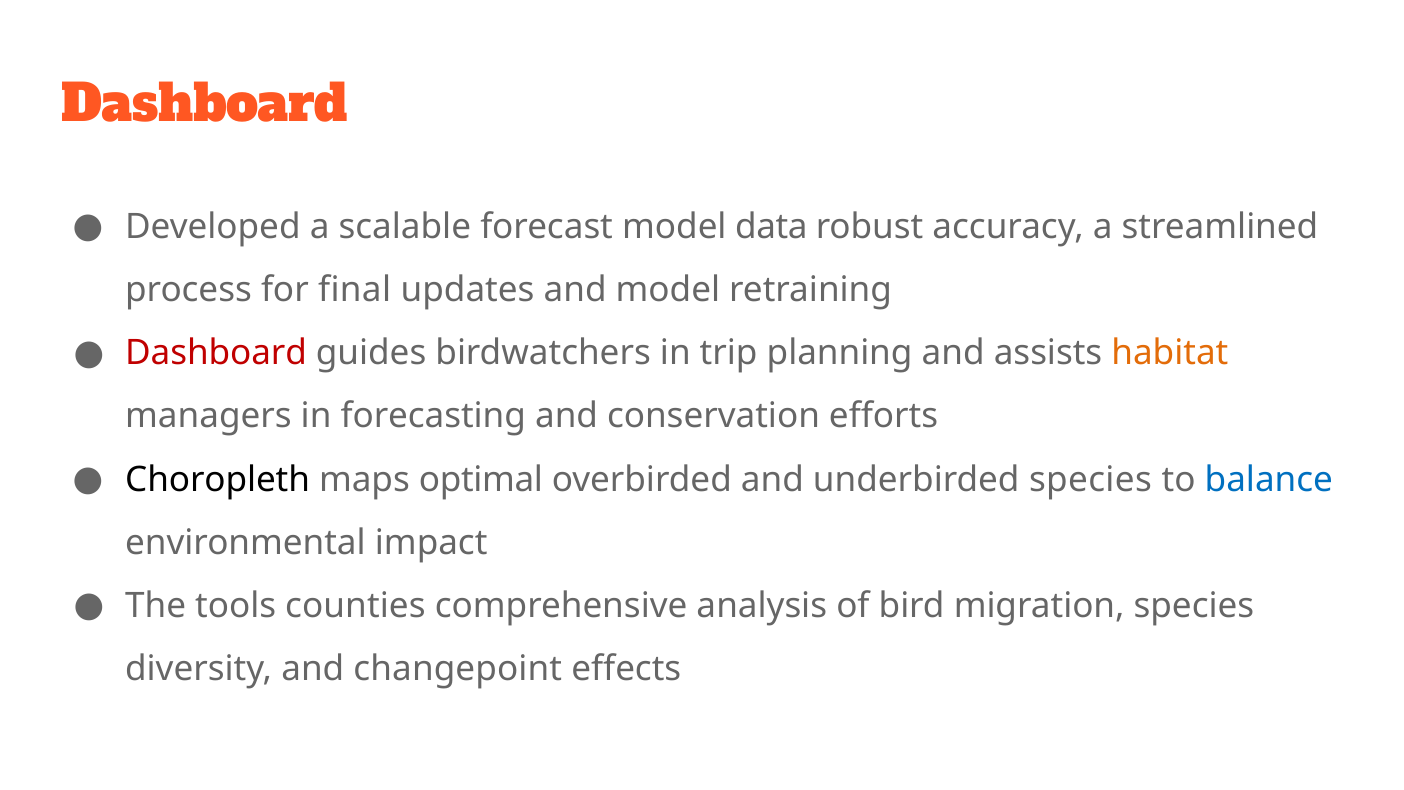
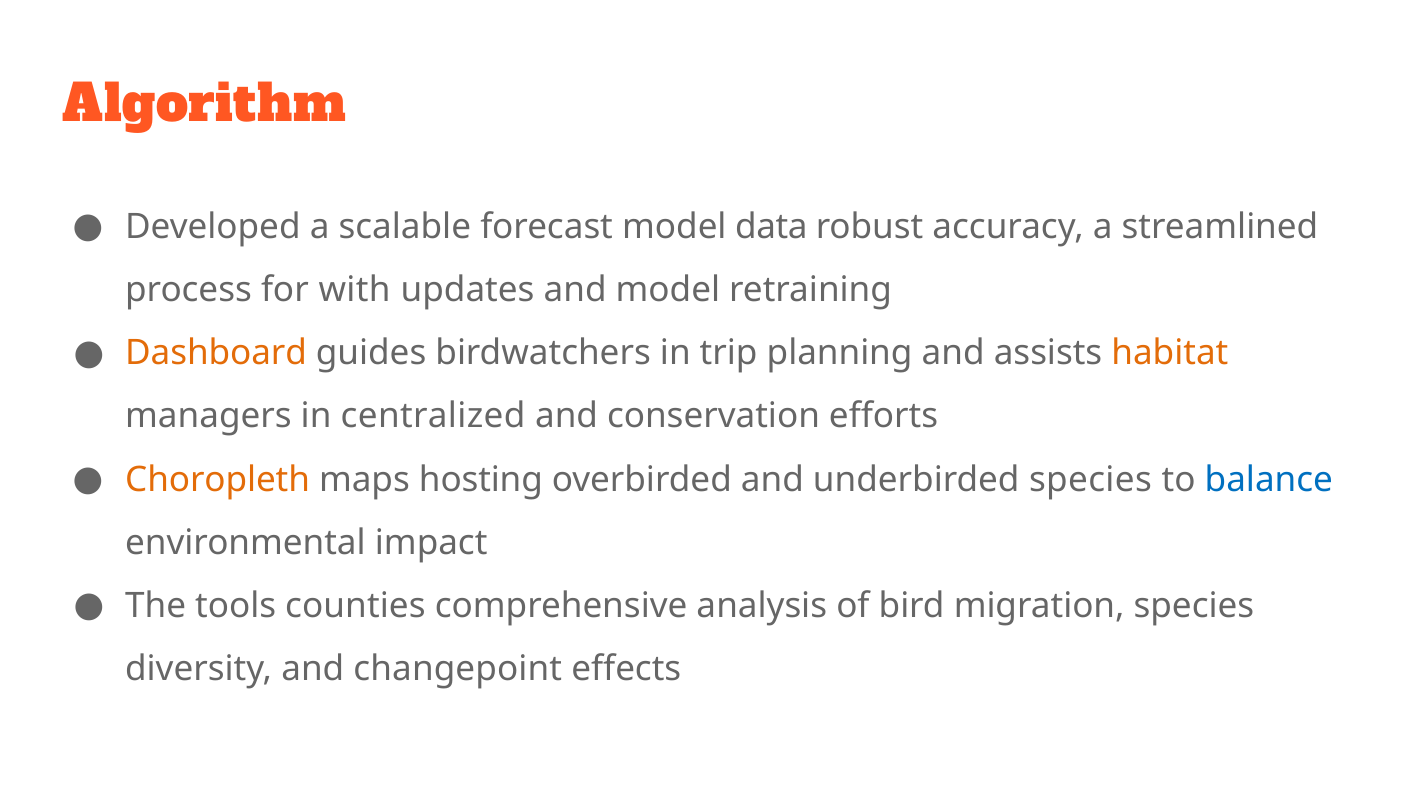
Dashboard at (205, 105): Dashboard -> Algorithm
final: final -> with
Dashboard at (216, 353) colour: red -> orange
forecasting: forecasting -> centralized
Choropleth colour: black -> orange
optimal: optimal -> hosting
